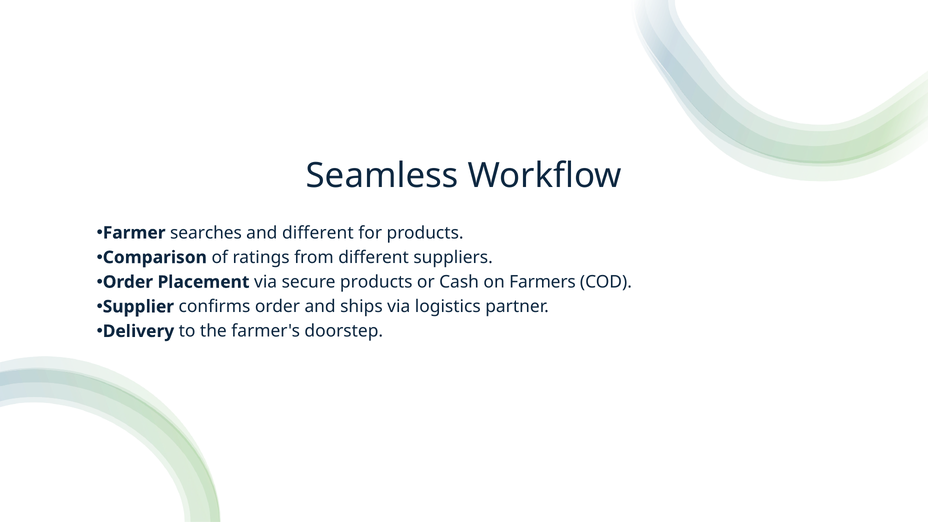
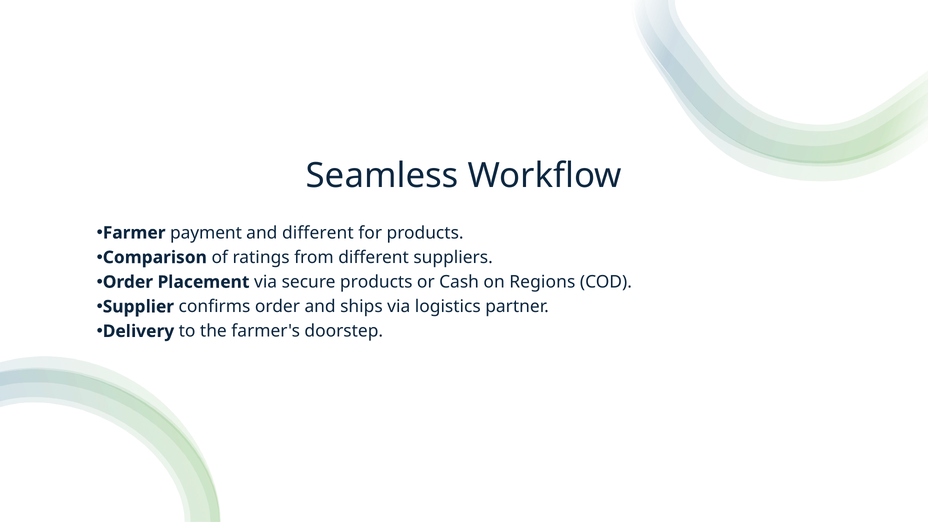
searches: searches -> payment
Farmers: Farmers -> Regions
